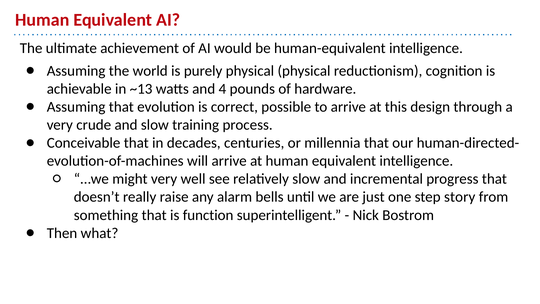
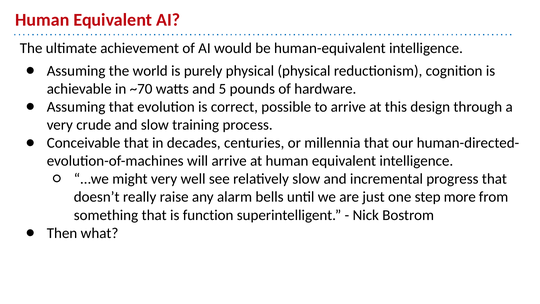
~13: ~13 -> ~70
4: 4 -> 5
story: story -> more
